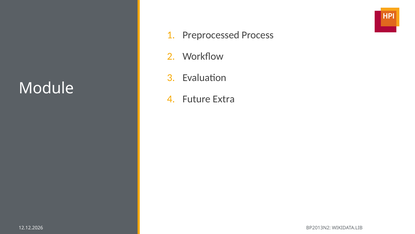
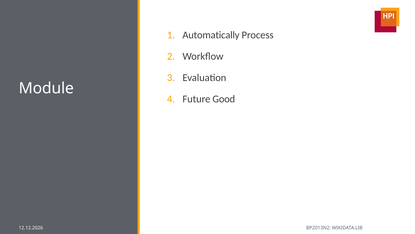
Preprocessed: Preprocessed -> Automatically
Extra: Extra -> Good
